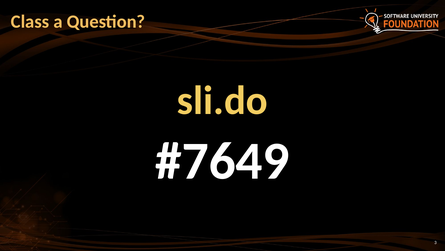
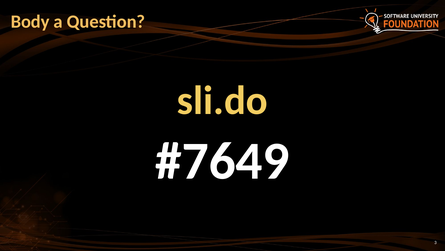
Class: Class -> Body
